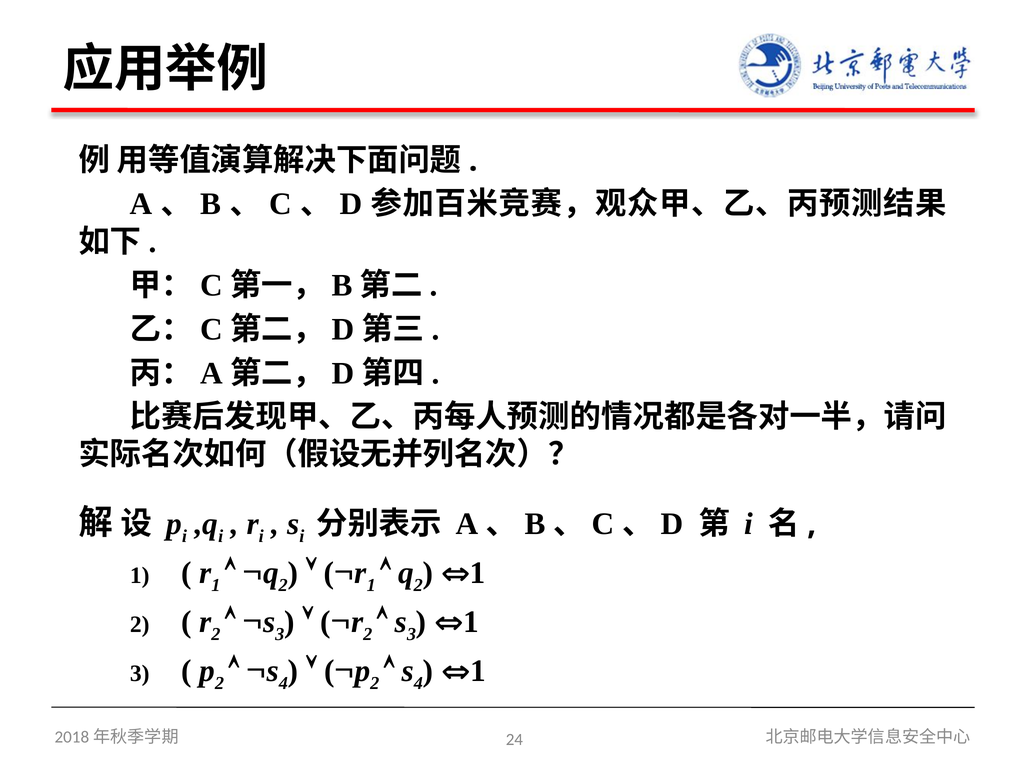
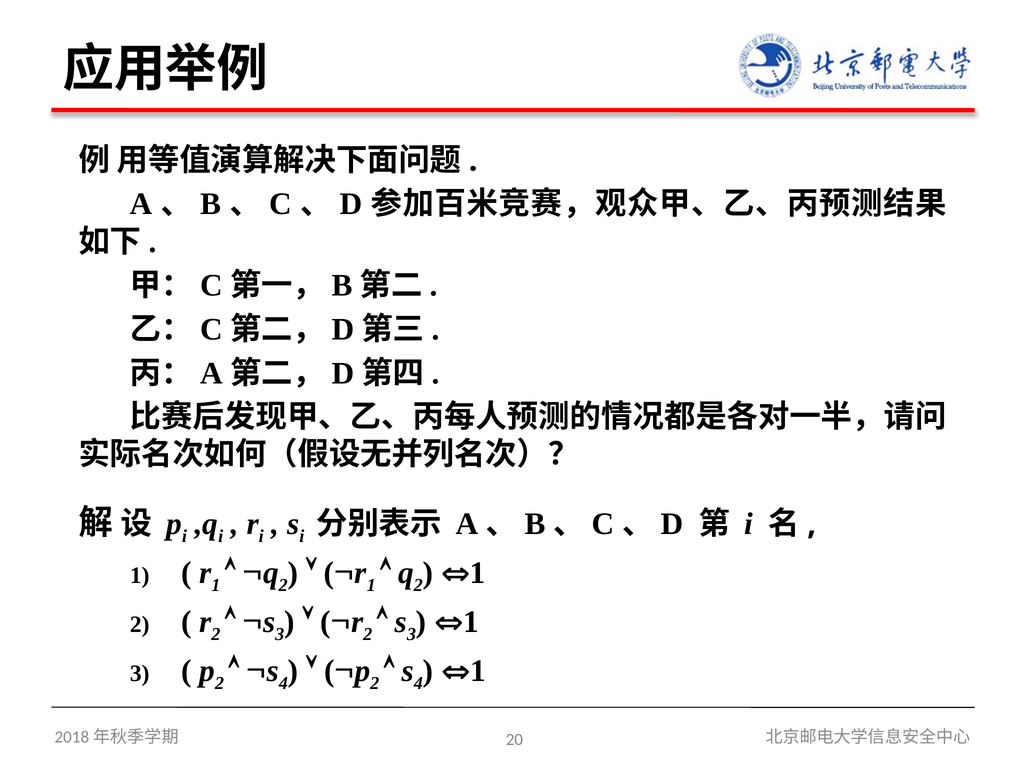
24: 24 -> 20
